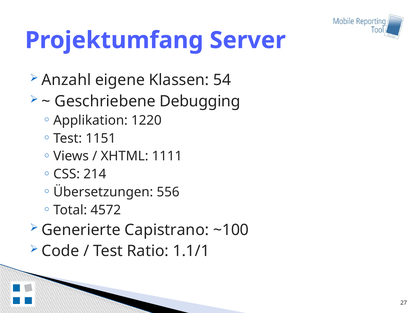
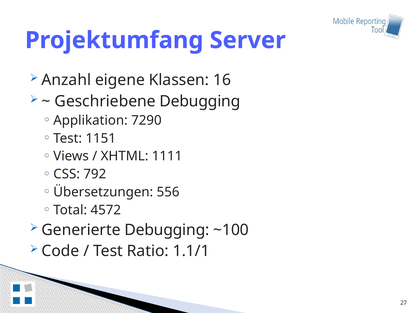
54: 54 -> 16
1220: 1220 -> 7290
214: 214 -> 792
Generierte Capistrano: Capistrano -> Debugging
